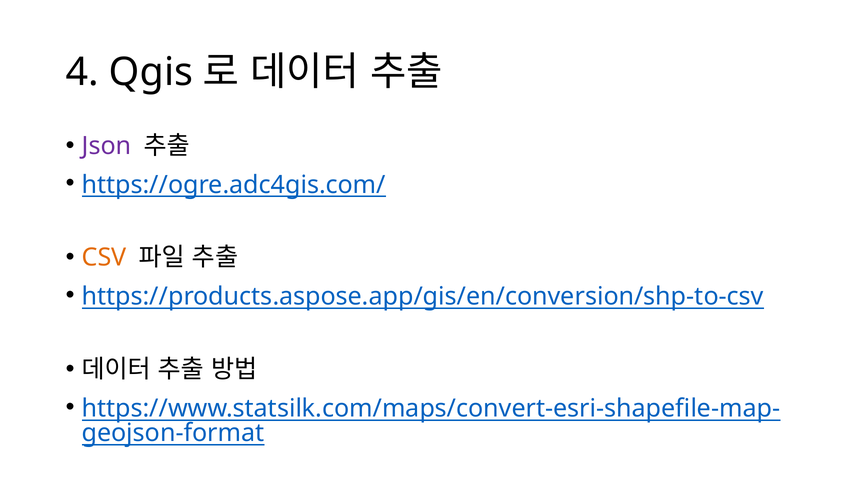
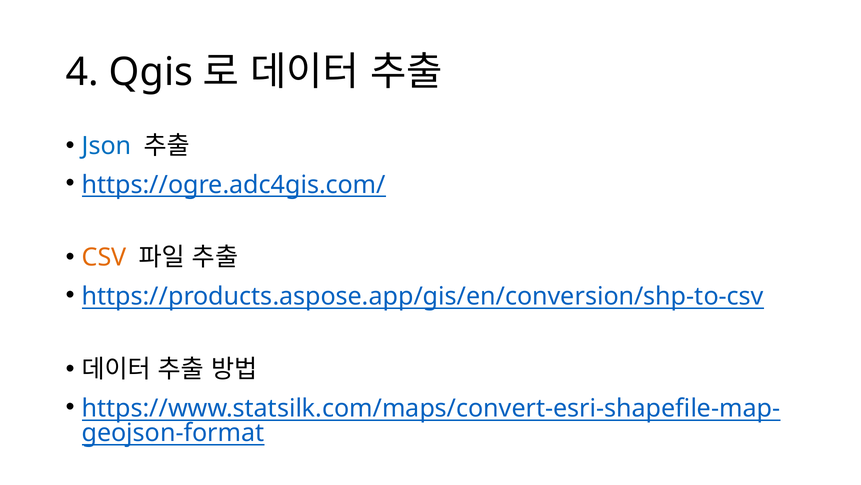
Json colour: purple -> blue
